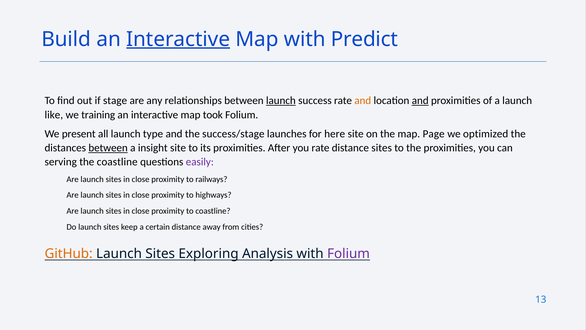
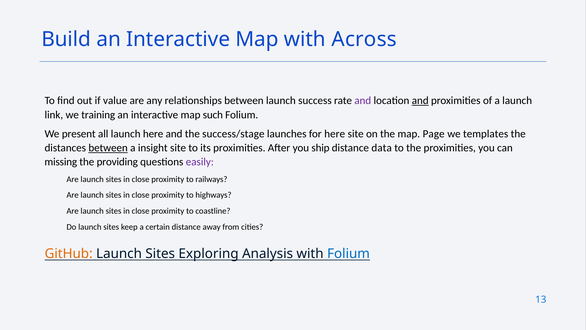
Interactive at (178, 39) underline: present -> none
Predict: Predict -> Across
stage: stage -> value
launch at (281, 101) underline: present -> none
and at (363, 101) colour: orange -> purple
like: like -> link
took: took -> such
launch type: type -> here
optimized: optimized -> templates
you rate: rate -> ship
distance sites: sites -> data
serving: serving -> missing
the coastline: coastline -> providing
Folium at (348, 254) colour: purple -> blue
